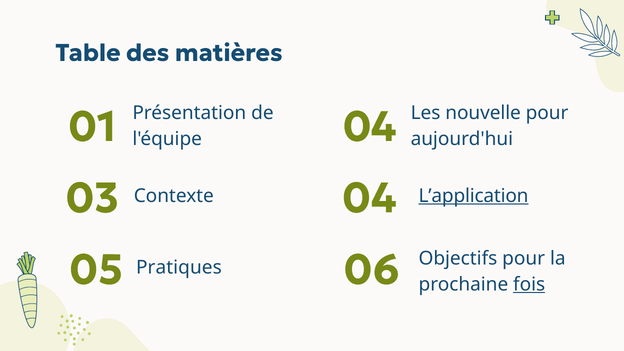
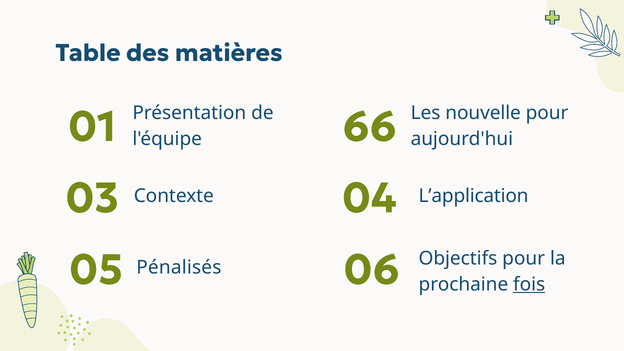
l'équipe 04: 04 -> 66
L’application underline: present -> none
Pratiques: Pratiques -> Pénalisés
